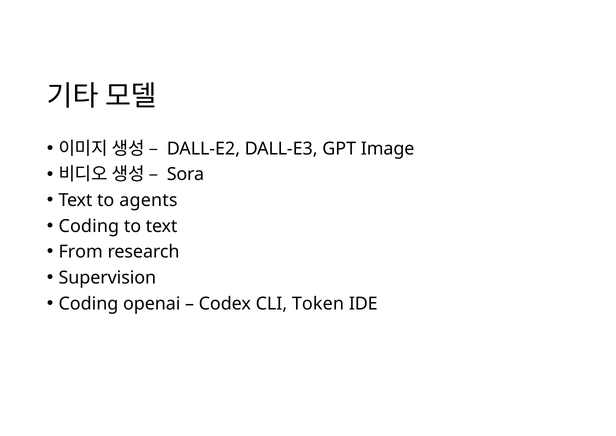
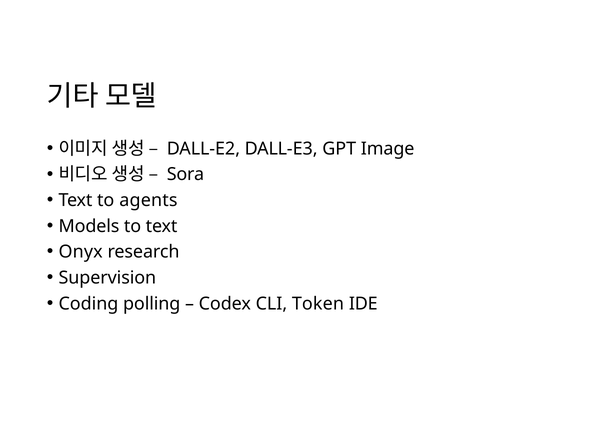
Coding at (89, 226): Coding -> Models
From: From -> Onyx
openai: openai -> polling
